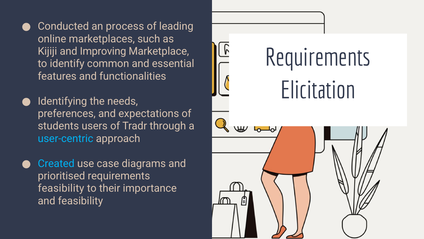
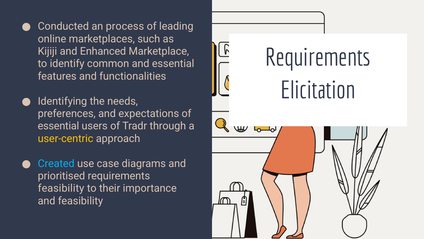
Improving: Improving -> Enhanced
students at (58, 126): students -> essential
user-centric colour: light blue -> yellow
